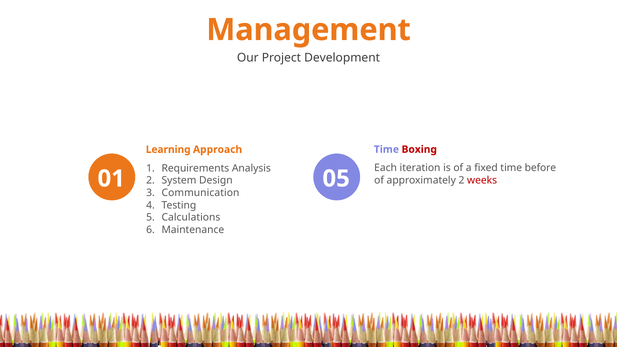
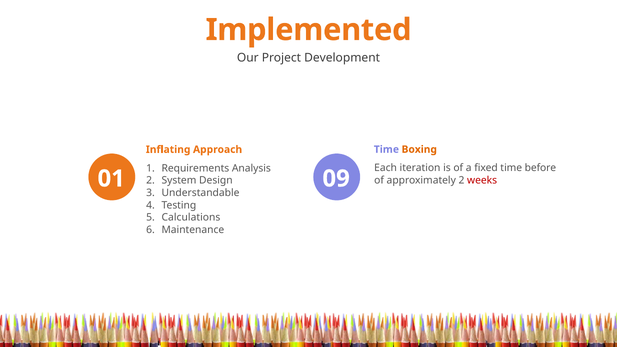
Management: Management -> Implemented
Boxing colour: red -> orange
Learning: Learning -> Inflating
05: 05 -> 09
Communication: Communication -> Understandable
